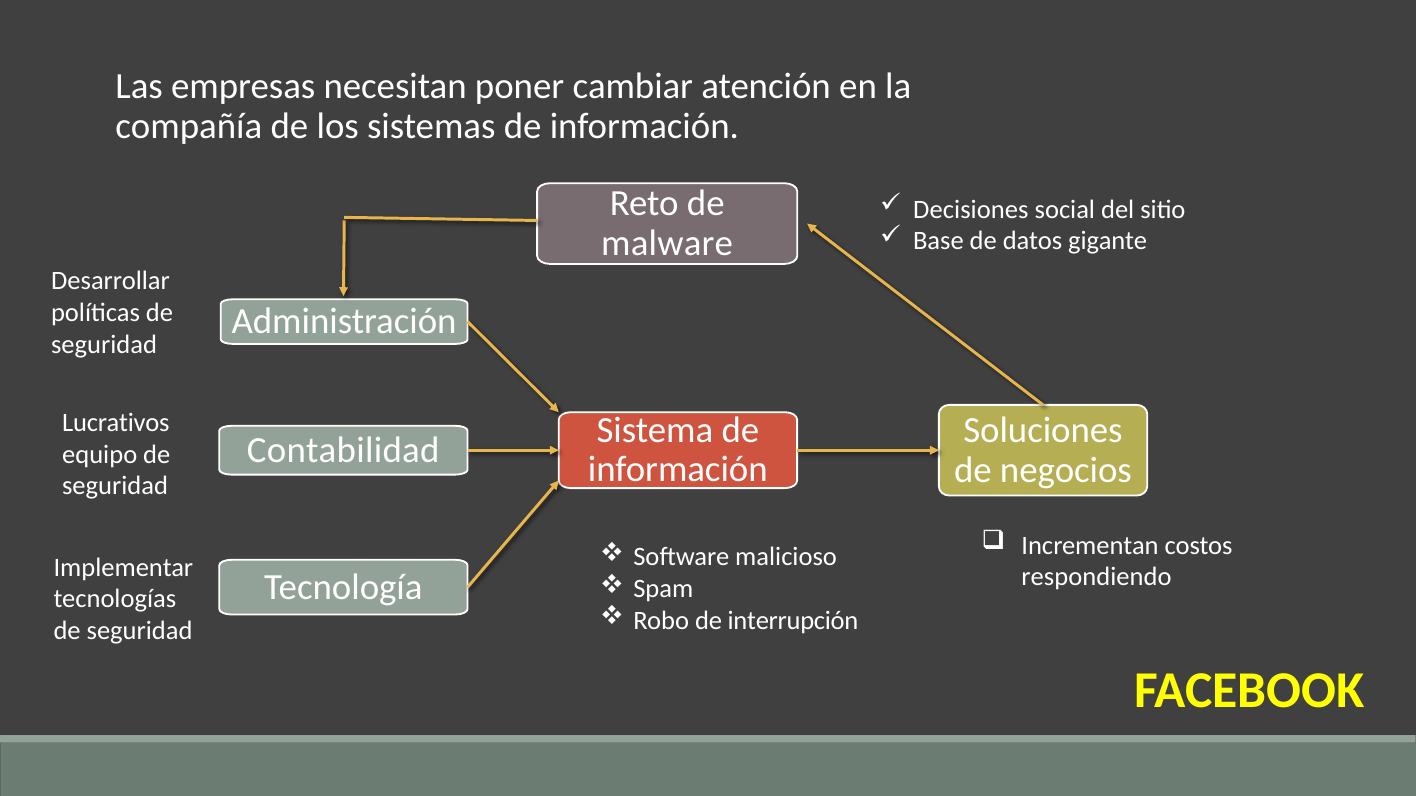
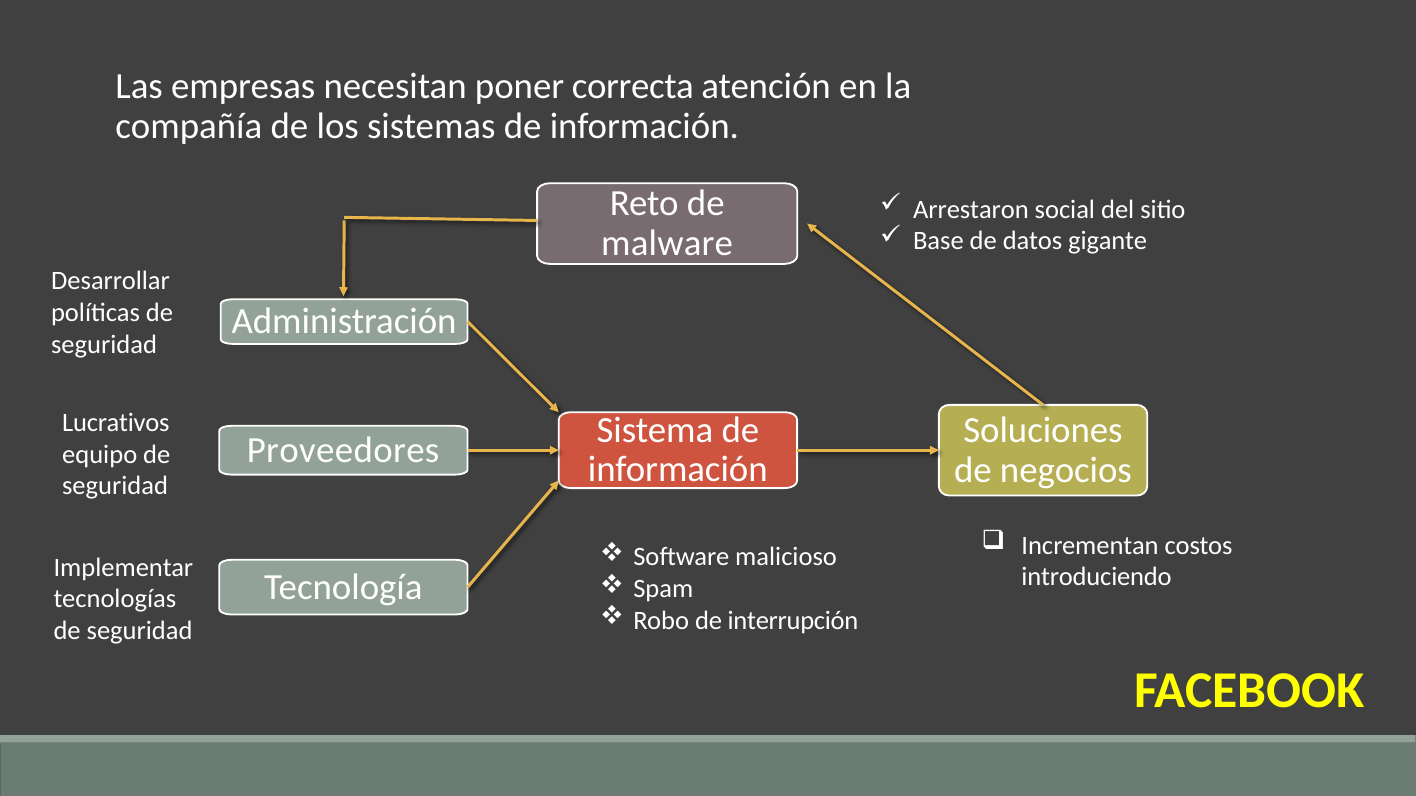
cambiar: cambiar -> correcta
Decisiones: Decisiones -> Arrestaron
Contabilidad: Contabilidad -> Proveedores
respondiendo: respondiendo -> introduciendo
